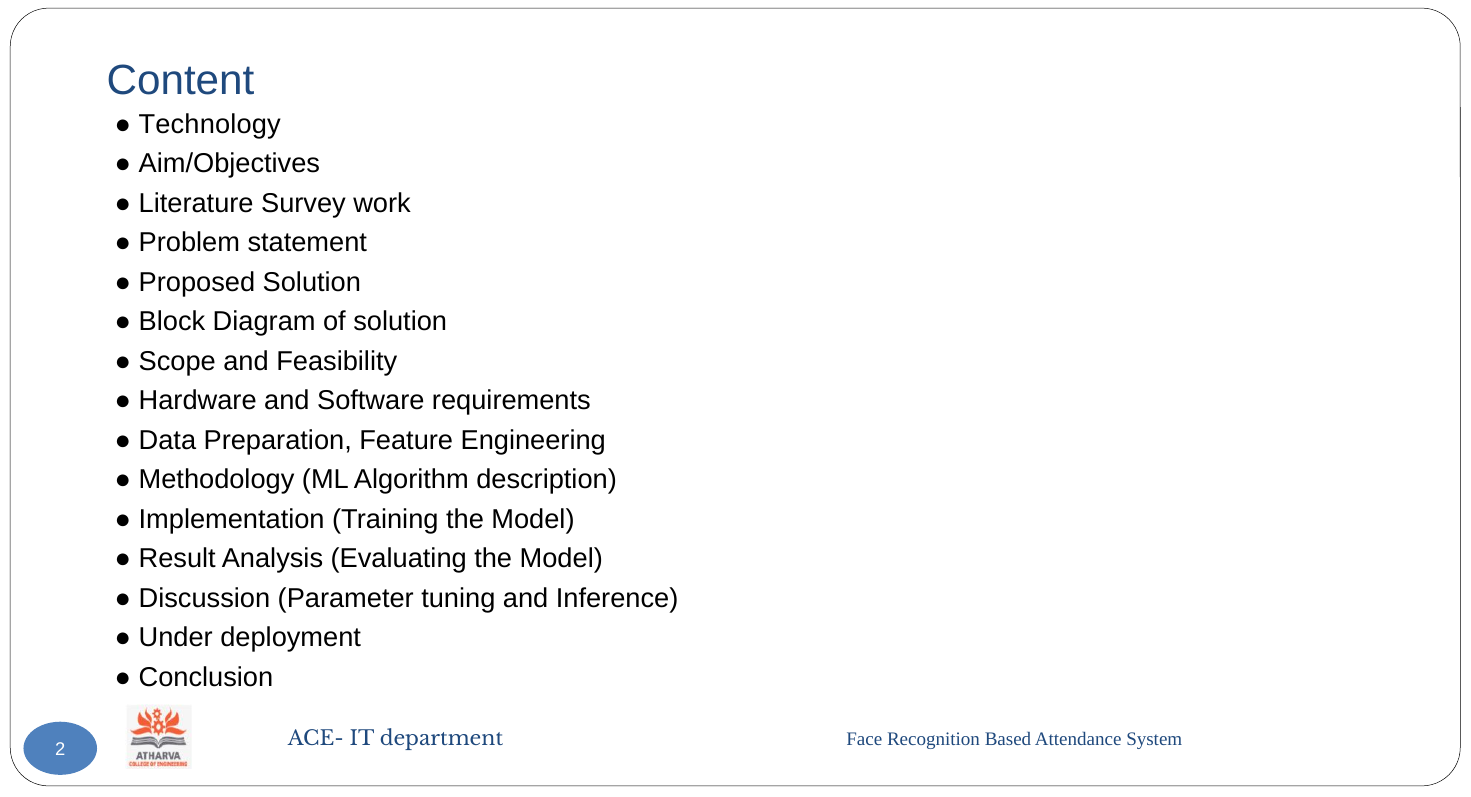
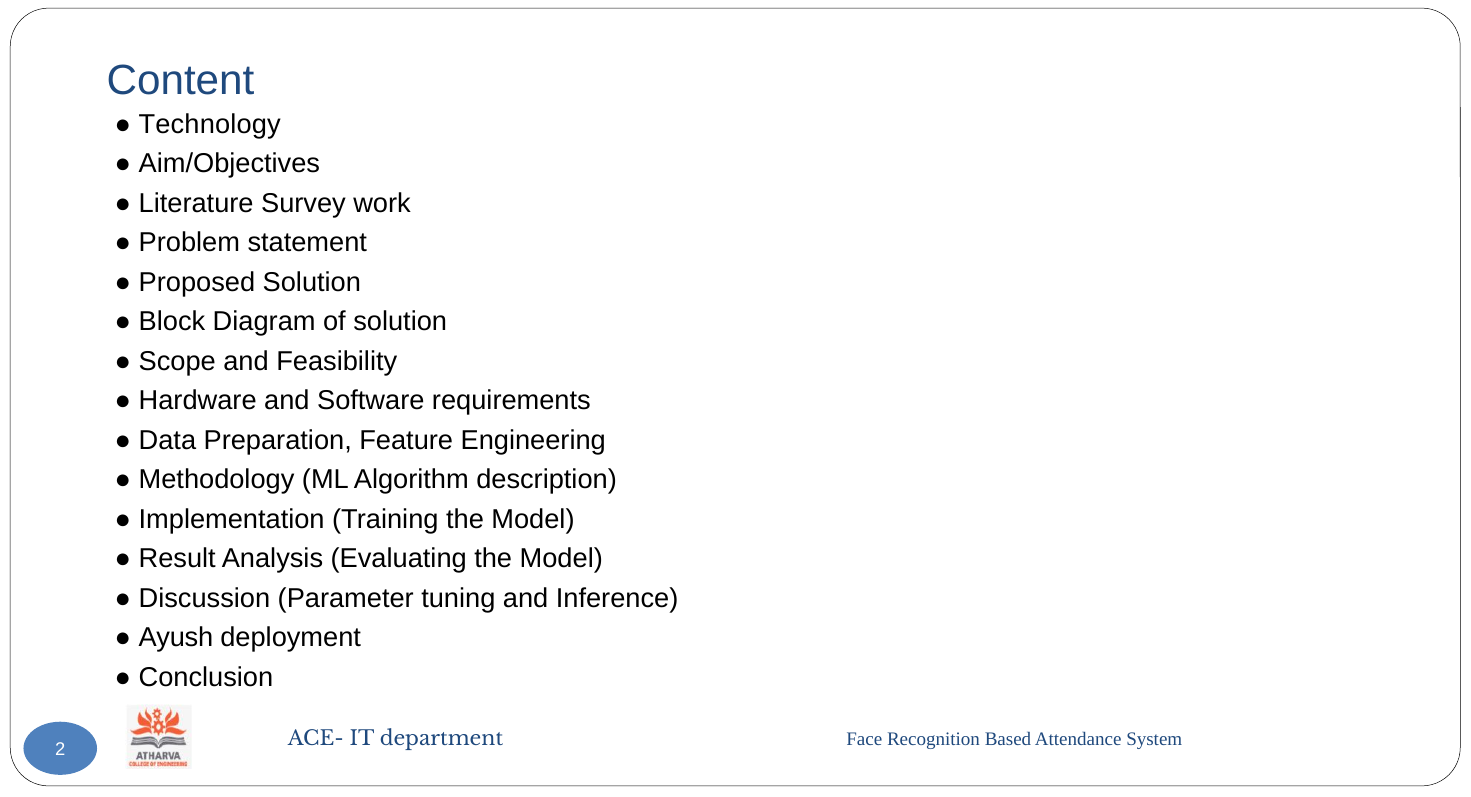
Under: Under -> Ayush
